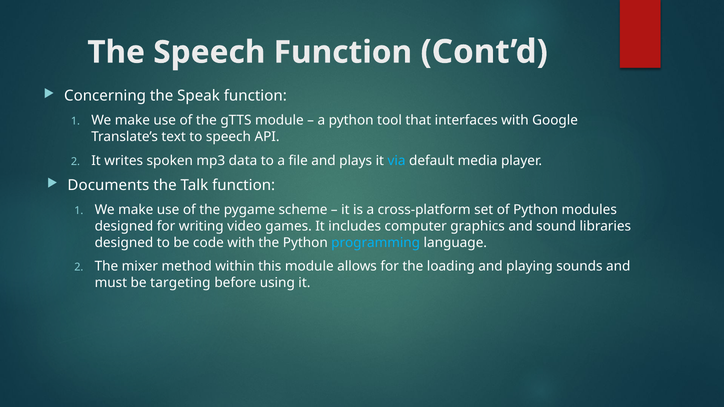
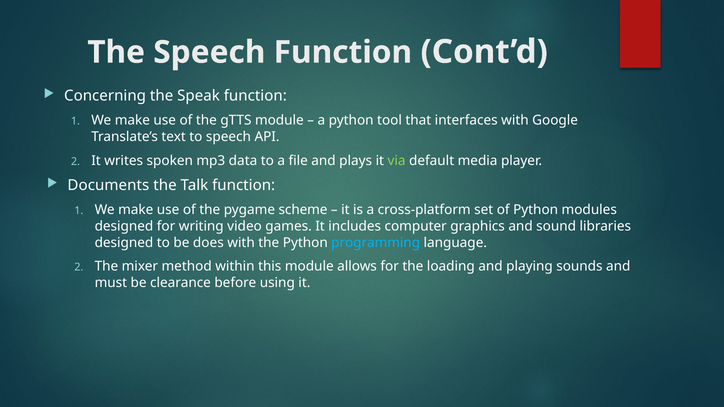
via colour: light blue -> light green
code: code -> does
targeting: targeting -> clearance
